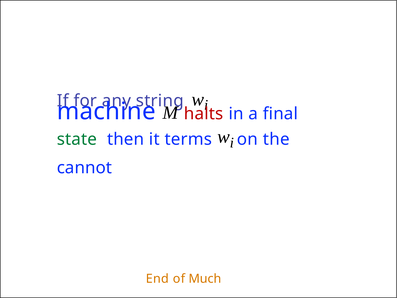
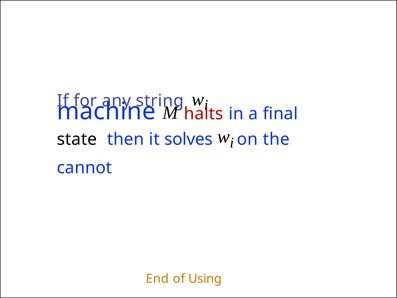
state colour: green -> black
terms: terms -> solves
Much: Much -> Using
